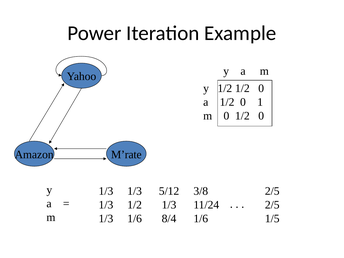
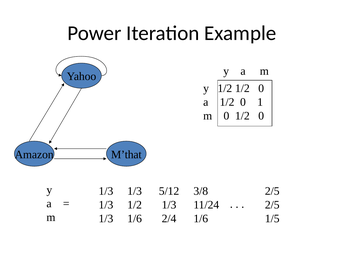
M’rate: M’rate -> M’that
8/4: 8/4 -> 2/4
